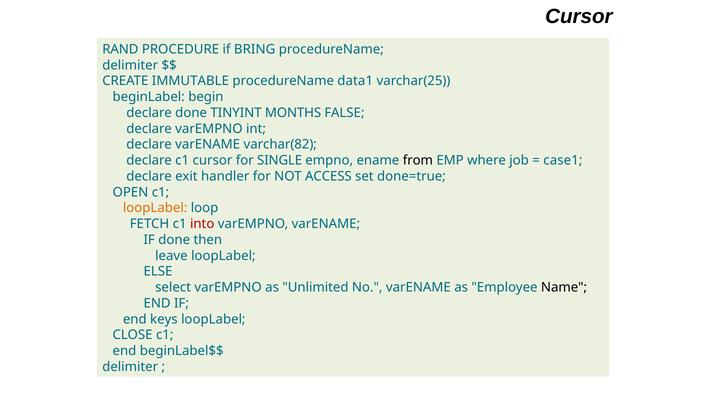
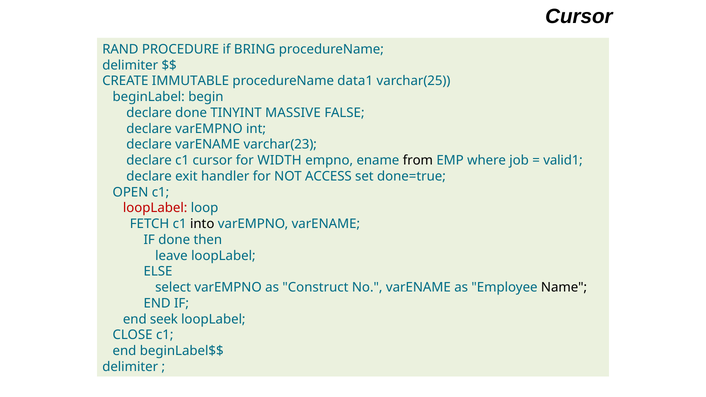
MONTHS: MONTHS -> MASSIVE
varchar(82: varchar(82 -> varchar(23
SINGLE: SINGLE -> WIDTH
case1: case1 -> valid1
loopLabel at (155, 208) colour: orange -> red
into colour: red -> black
Unlimited: Unlimited -> Construct
keys: keys -> seek
